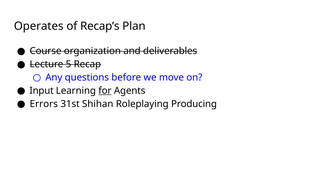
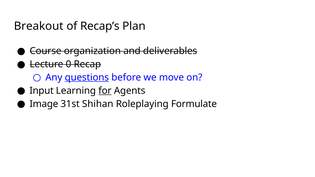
Operates: Operates -> Breakout
5: 5 -> 0
questions underline: none -> present
Errors: Errors -> Image
Producing: Producing -> Formulate
